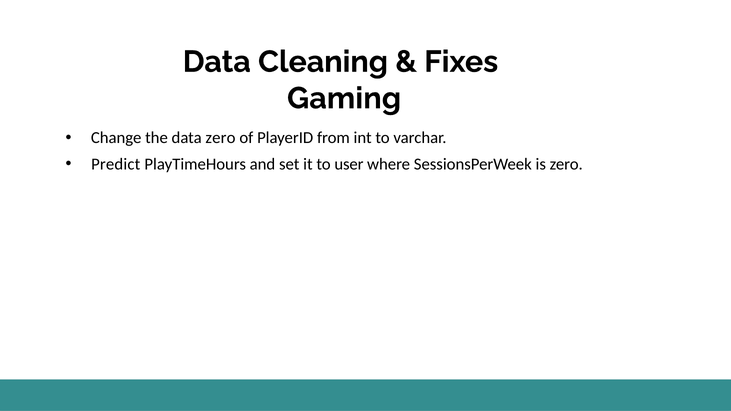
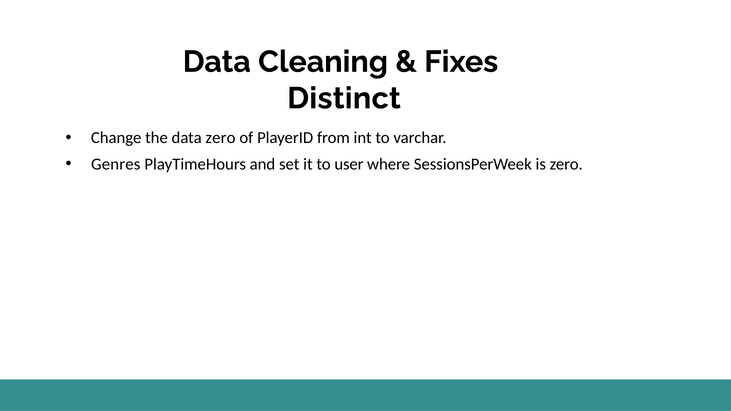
Gaming: Gaming -> Distinct
Predict: Predict -> Genres
